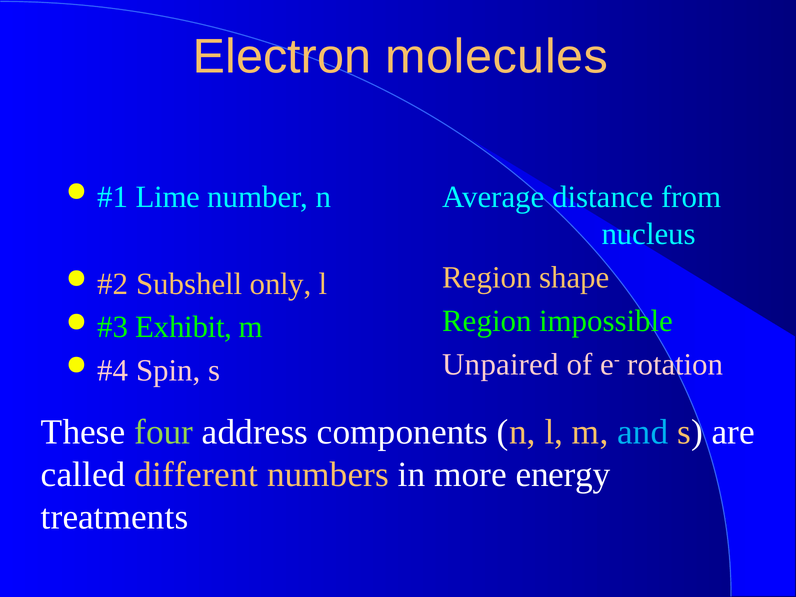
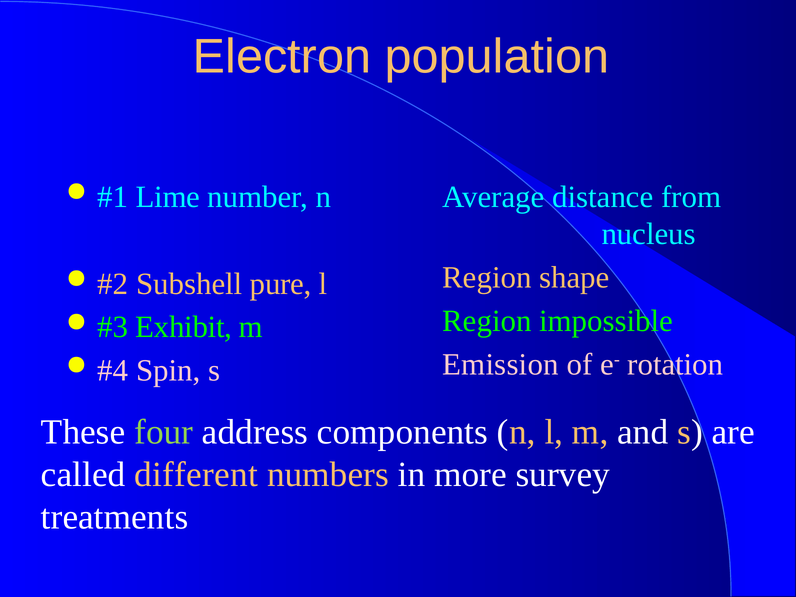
molecules: molecules -> population
only: only -> pure
Unpaired: Unpaired -> Emission
and colour: light blue -> white
energy: energy -> survey
